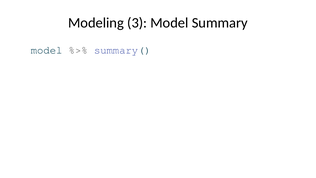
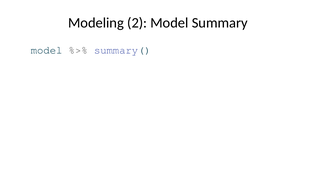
3: 3 -> 2
